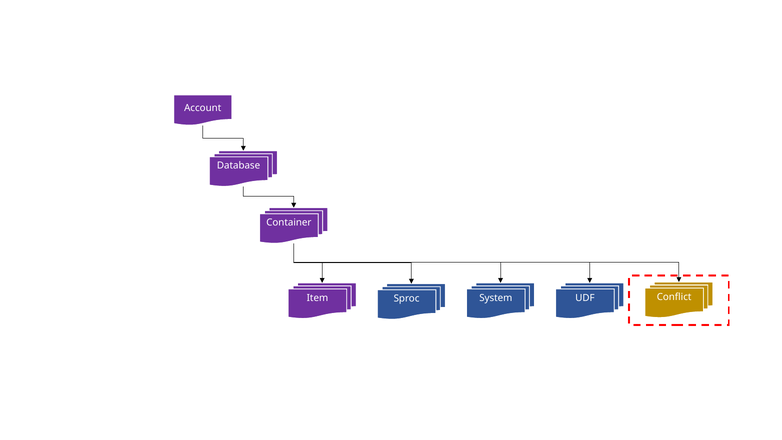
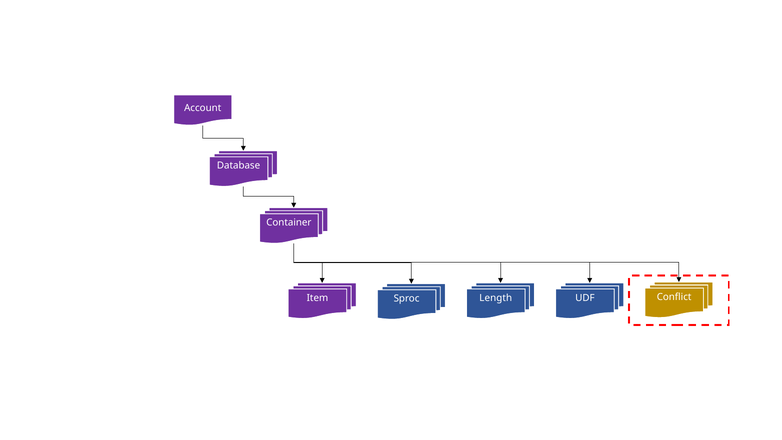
System: System -> Length
